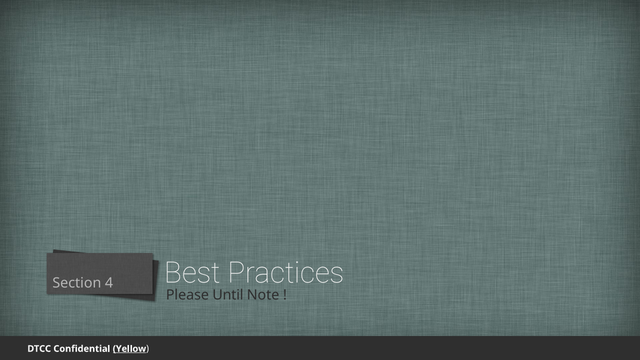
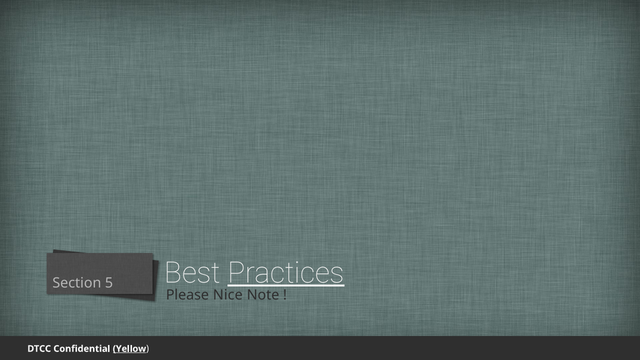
Practices underline: none -> present
4: 4 -> 5
Until: Until -> Nice
